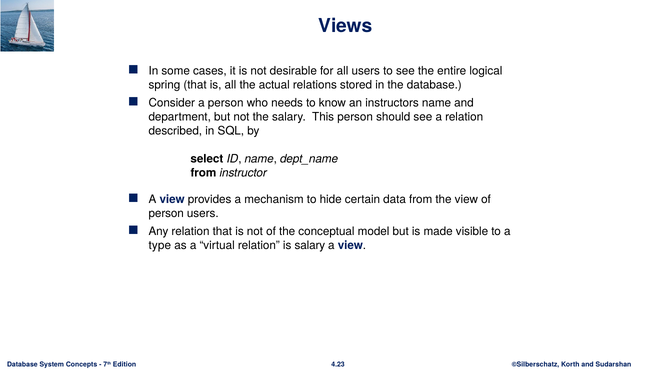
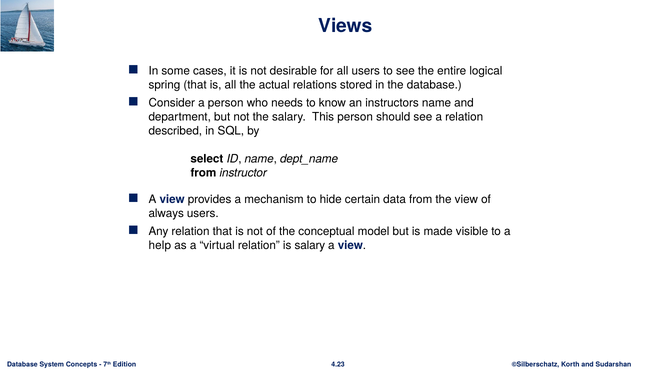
person at (166, 213): person -> always
type: type -> help
